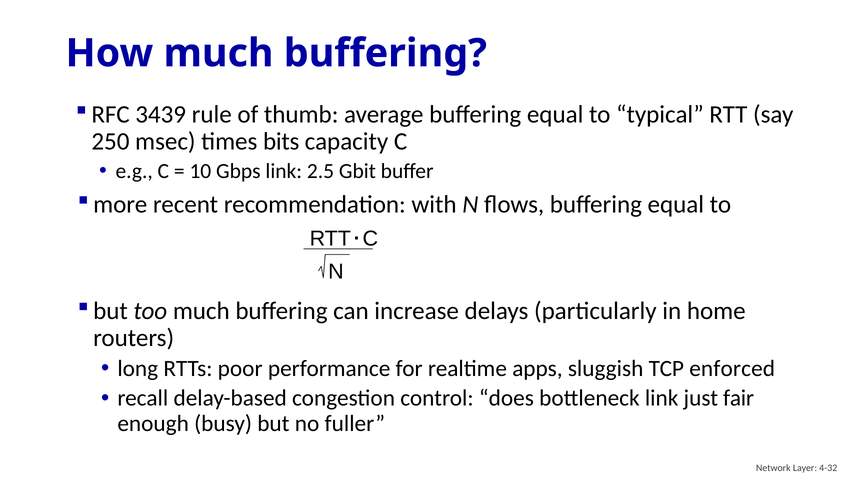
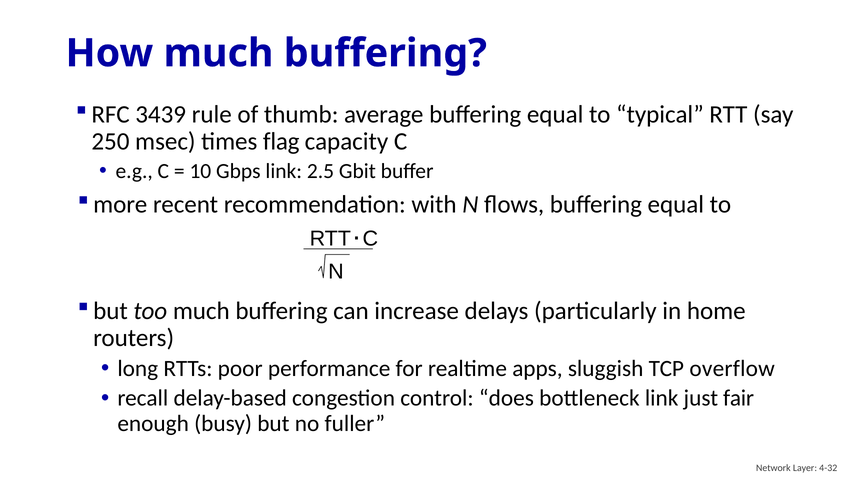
bits: bits -> flag
enforced: enforced -> overflow
